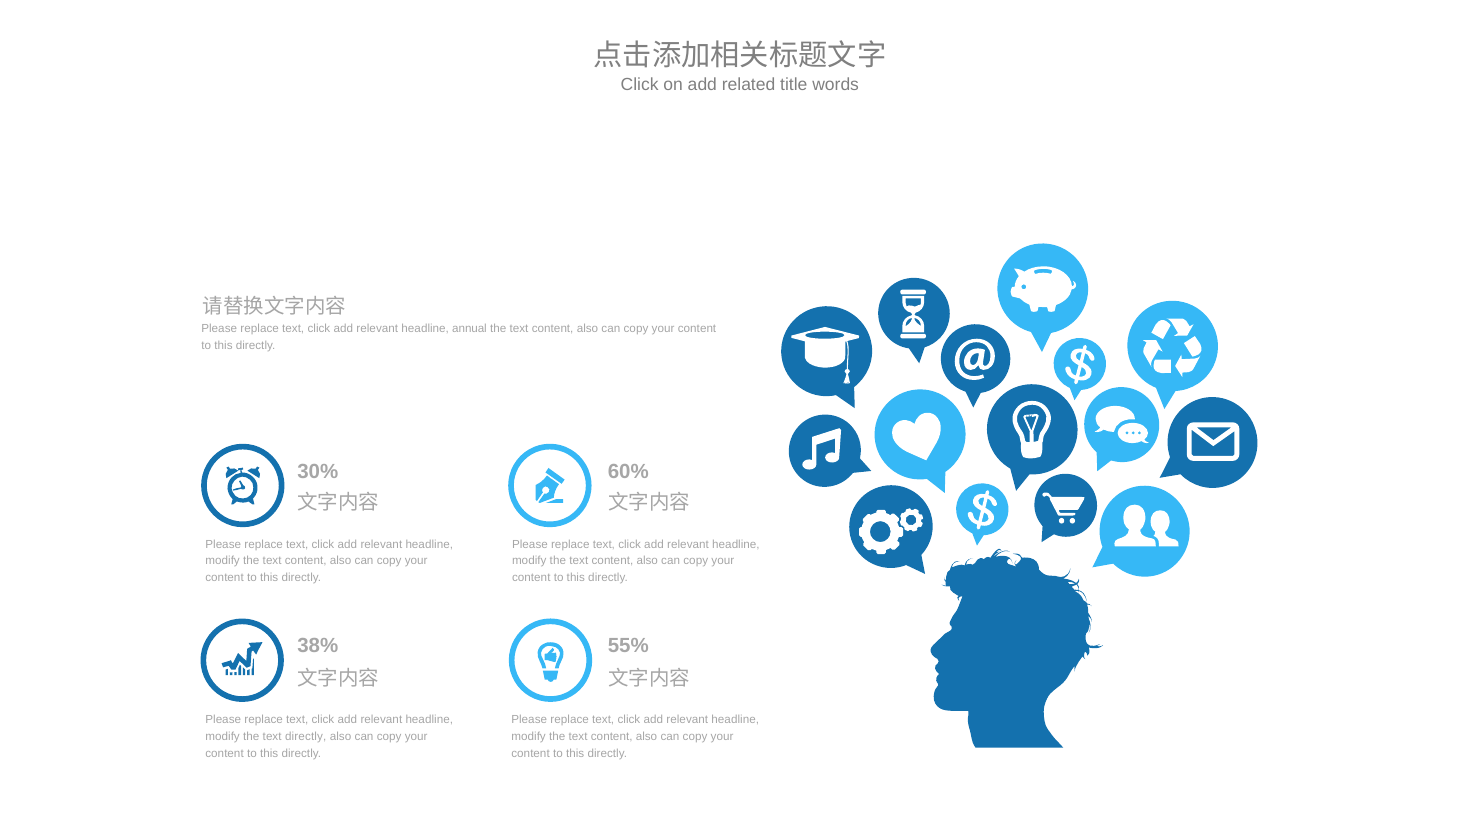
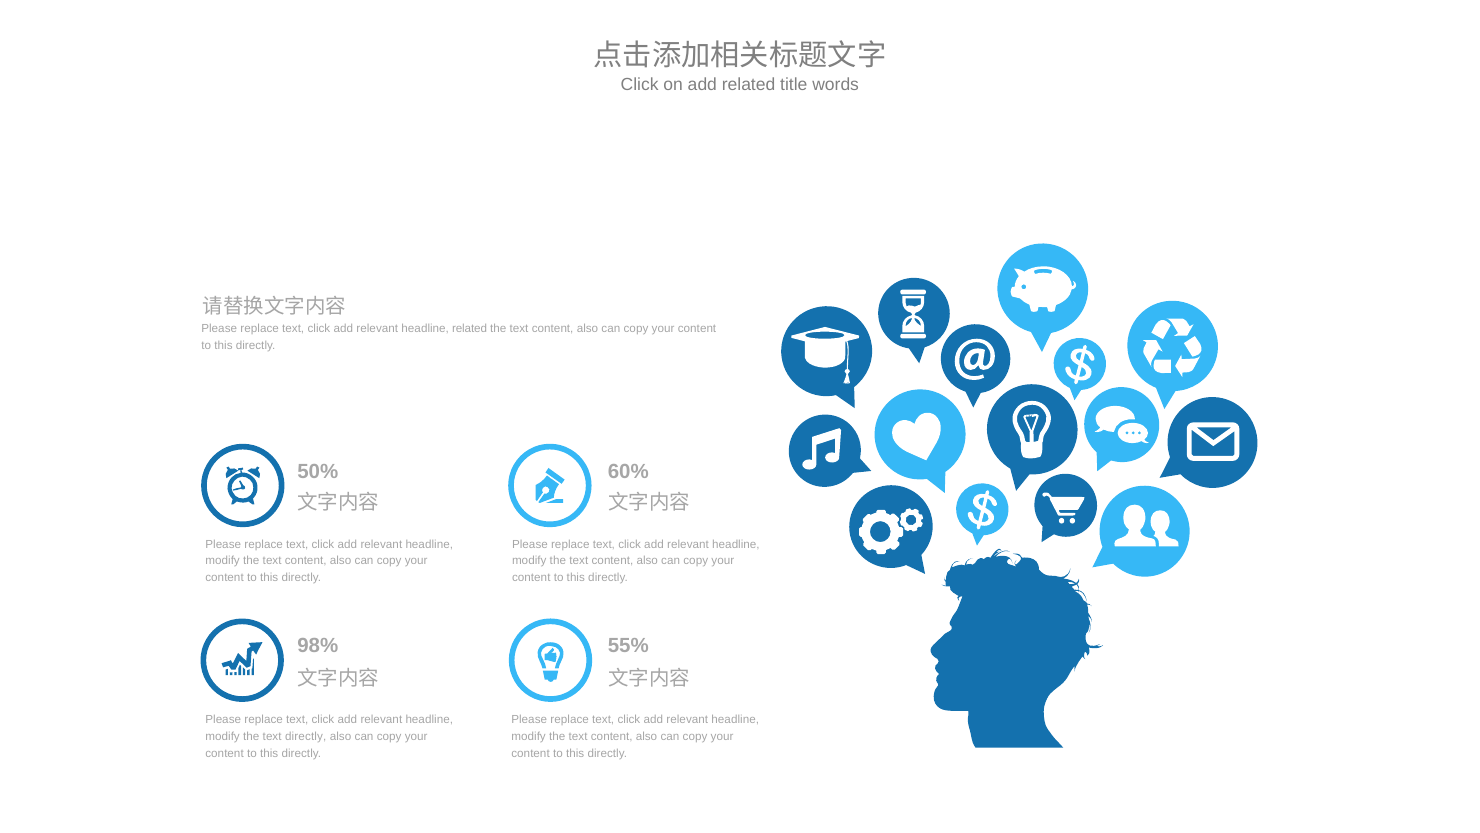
headline annual: annual -> related
30%: 30% -> 50%
38%: 38% -> 98%
